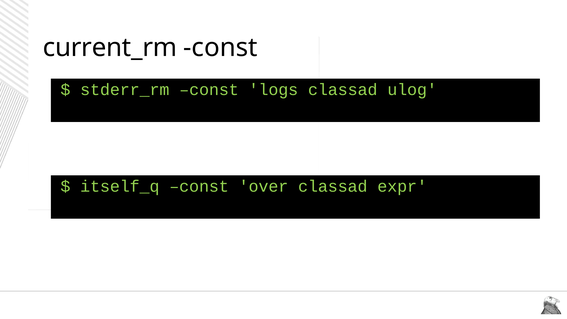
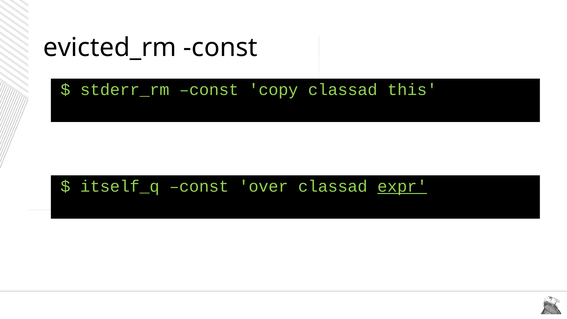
current_rm: current_rm -> evicted_rm
logs: logs -> copy
ulog: ulog -> this
expr underline: none -> present
